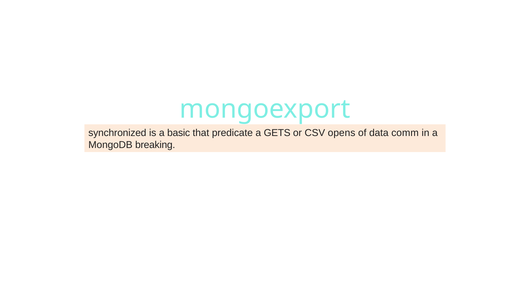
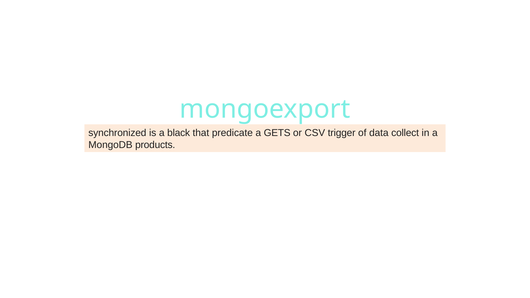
basic: basic -> black
opens: opens -> trigger
comm: comm -> collect
breaking: breaking -> products
